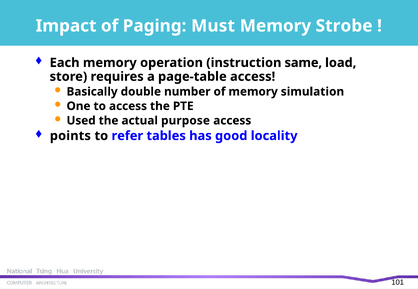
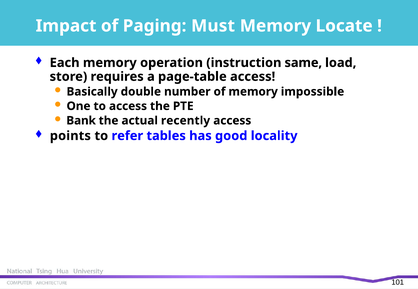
Strobe: Strobe -> Locate
simulation: simulation -> impossible
Used: Used -> Bank
purpose: purpose -> recently
